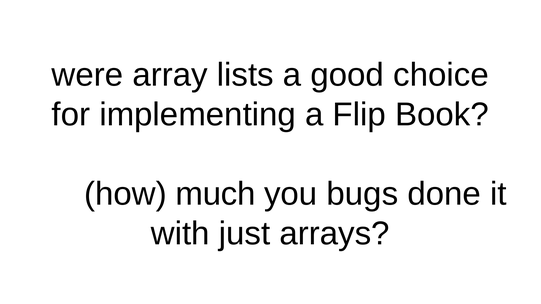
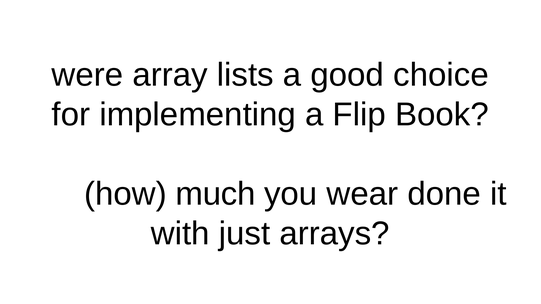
bugs: bugs -> wear
